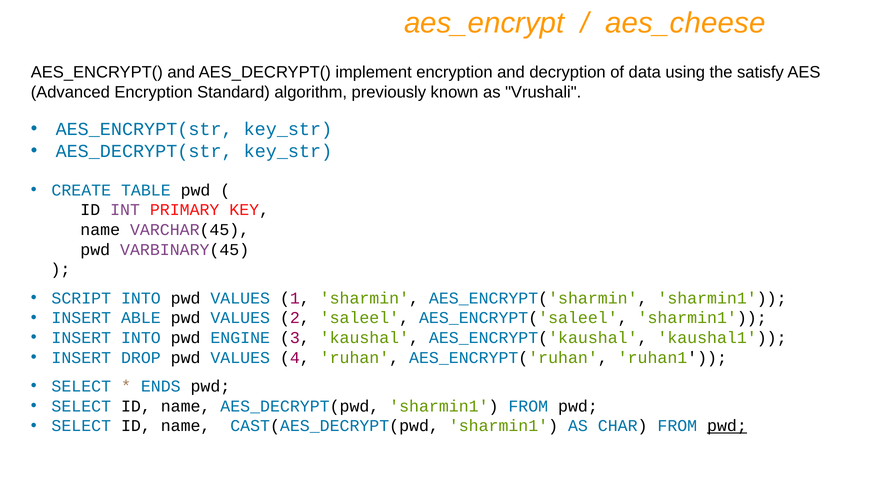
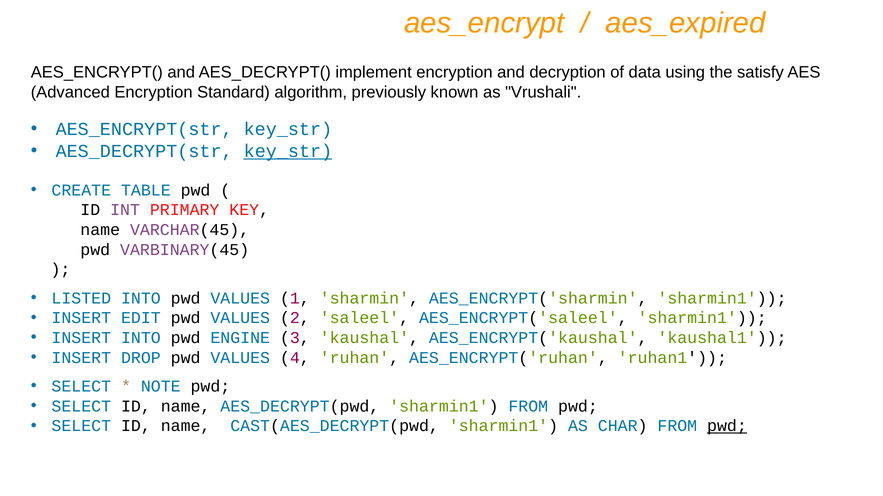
aes_cheese: aes_cheese -> aes_expired
key_str at (288, 151) underline: none -> present
SCRIPT: SCRIPT -> LISTED
ABLE: ABLE -> EDIT
ENDS: ENDS -> NOTE
